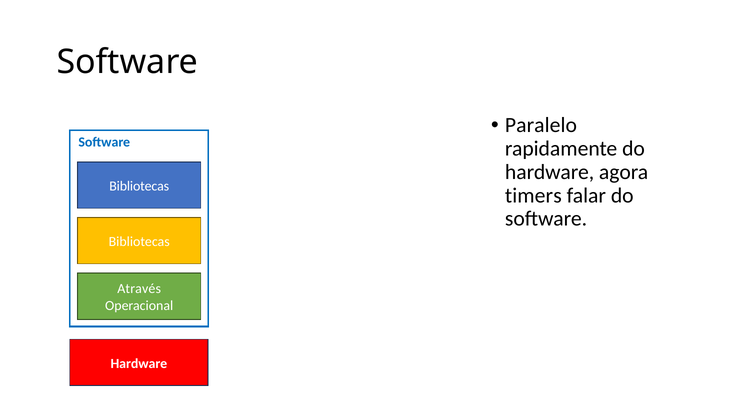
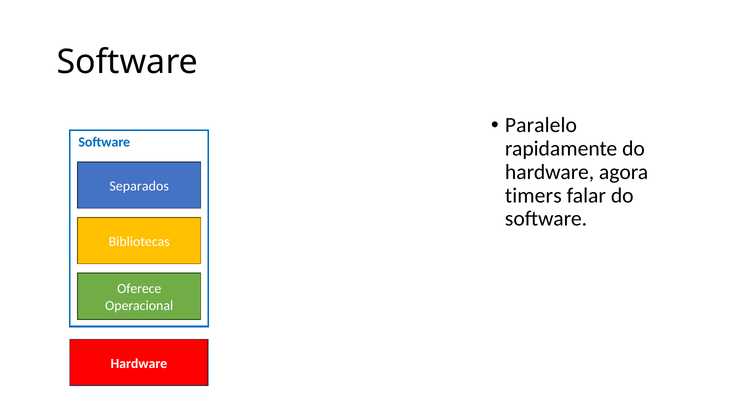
Bibliotecas at (139, 186): Bibliotecas -> Separados
Através: Através -> Oferece
